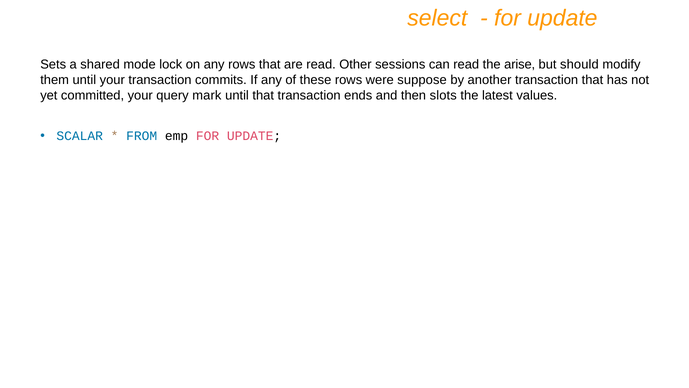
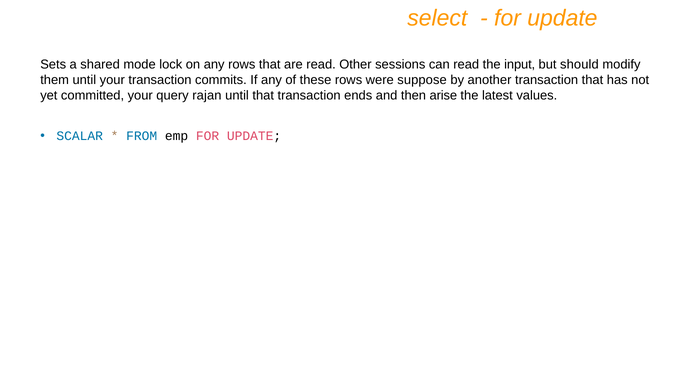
arise: arise -> input
mark: mark -> rajan
slots: slots -> arise
